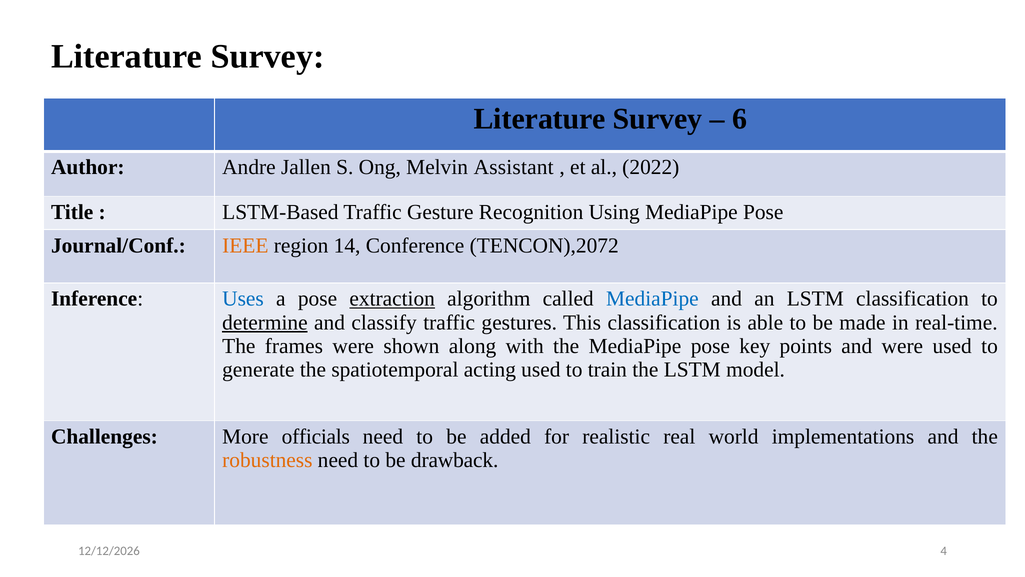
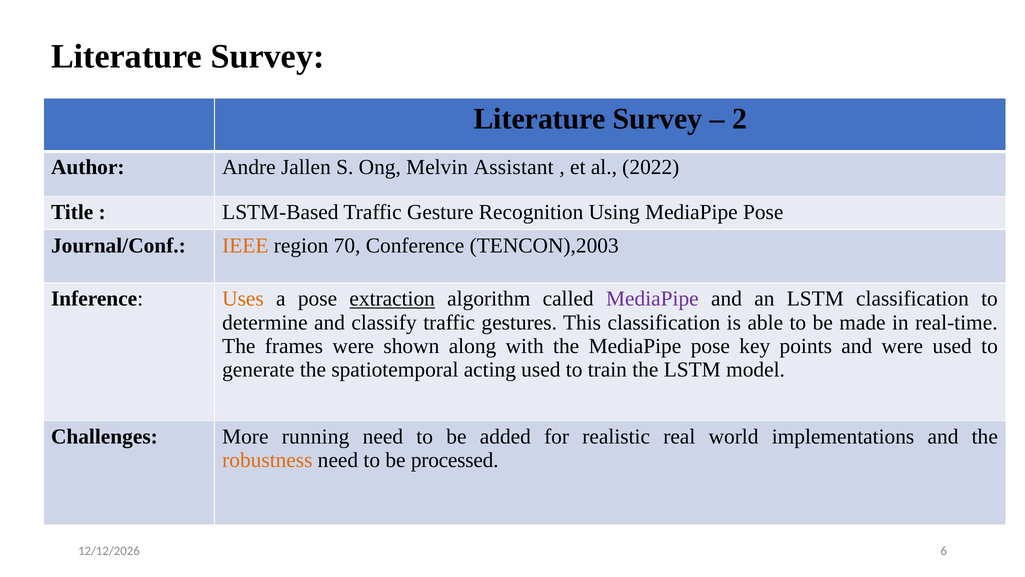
6: 6 -> 2
14: 14 -> 70
TENCON),2072: TENCON),2072 -> TENCON),2003
Uses colour: blue -> orange
MediaPipe at (652, 299) colour: blue -> purple
determine underline: present -> none
officials: officials -> running
drawback: drawback -> processed
4: 4 -> 6
